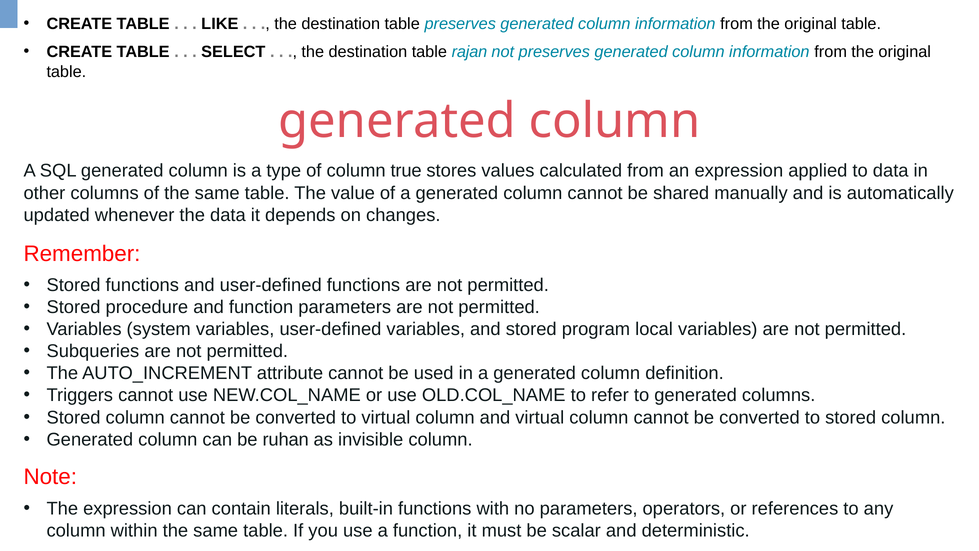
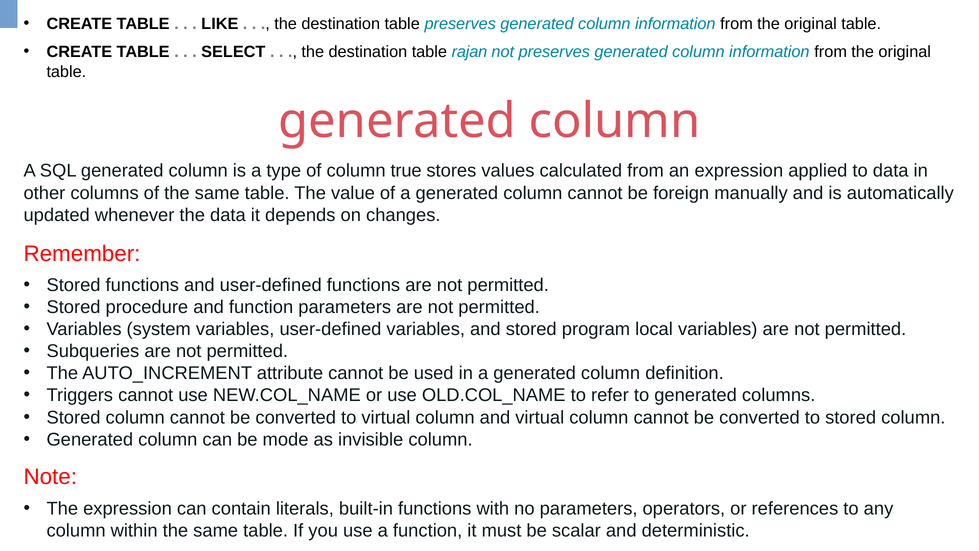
shared: shared -> foreign
ruhan: ruhan -> mode
